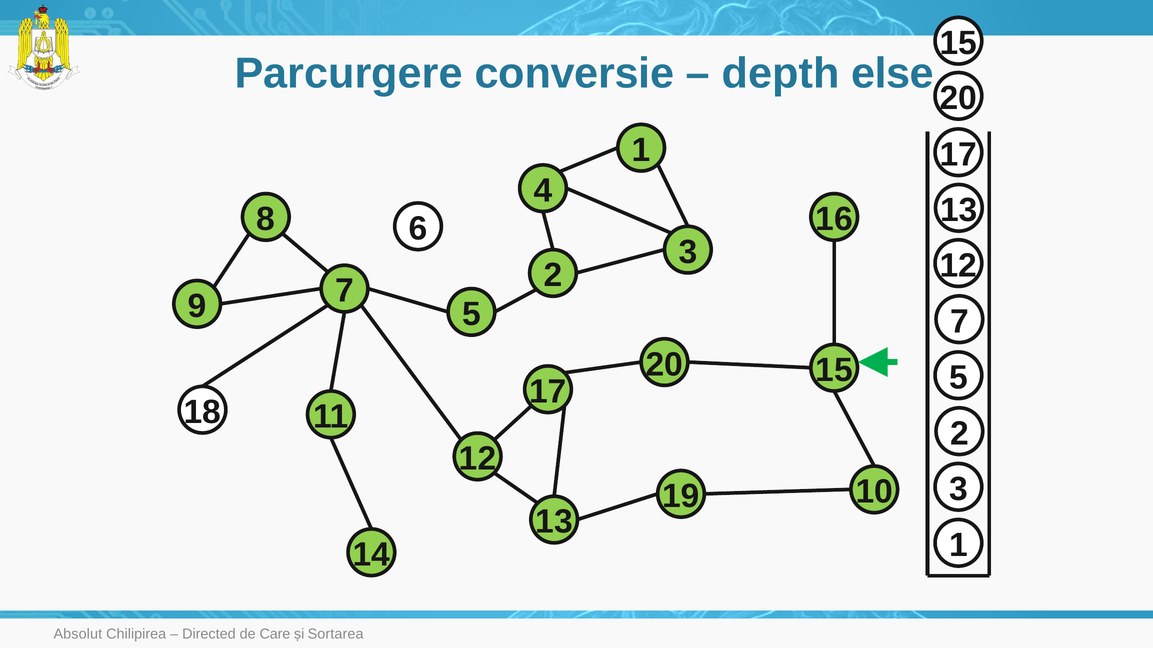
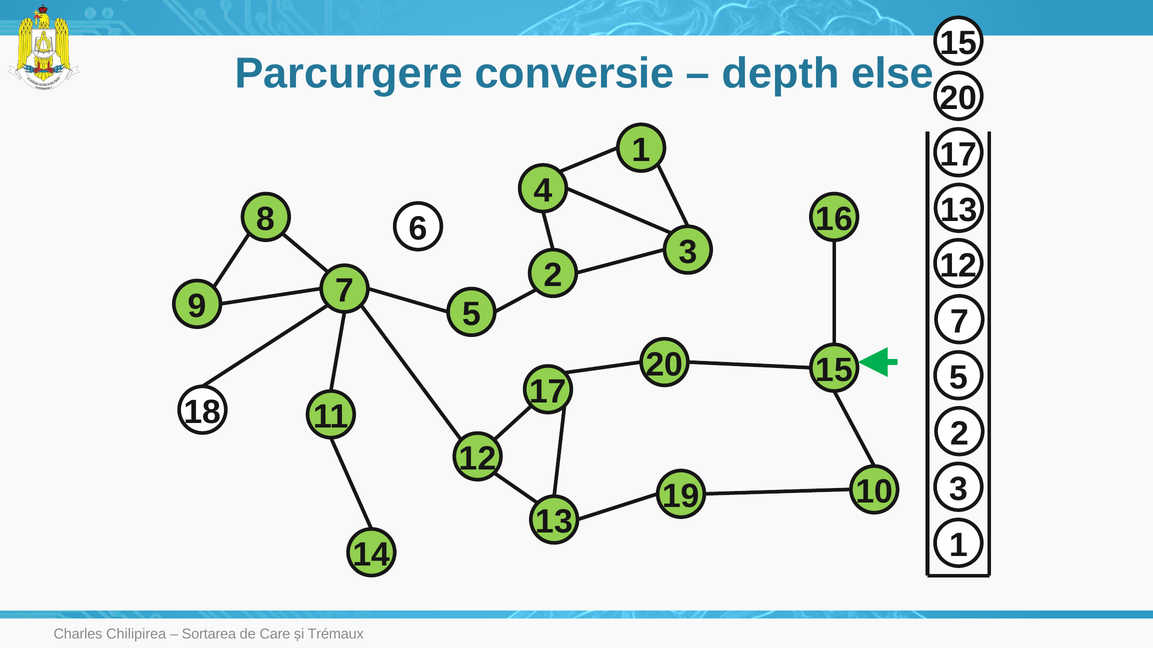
Absolut: Absolut -> Charles
Directed: Directed -> Sortarea
Sortarea: Sortarea -> Trémaux
